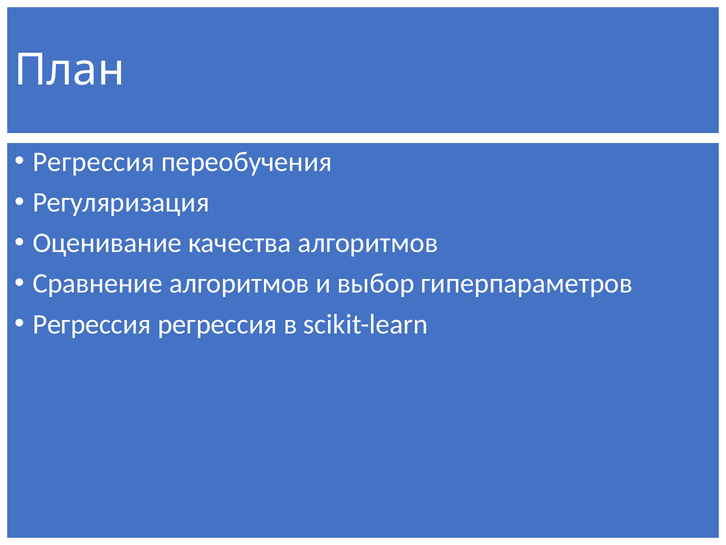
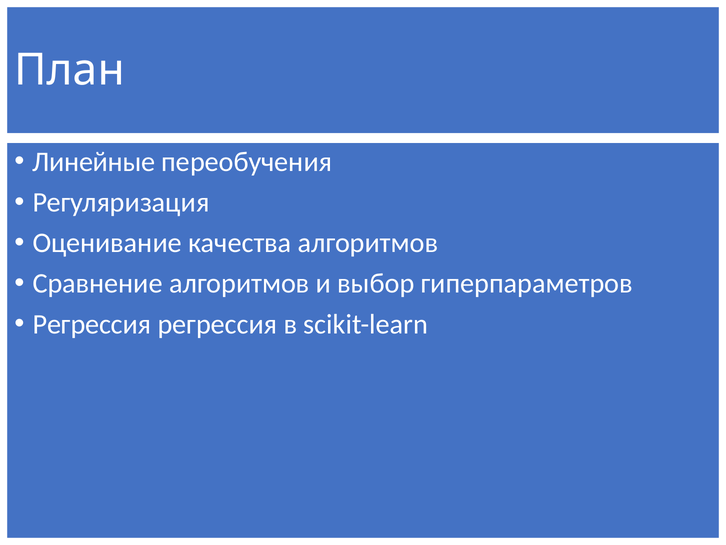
Регрессия at (94, 162): Регрессия -> Линейные
